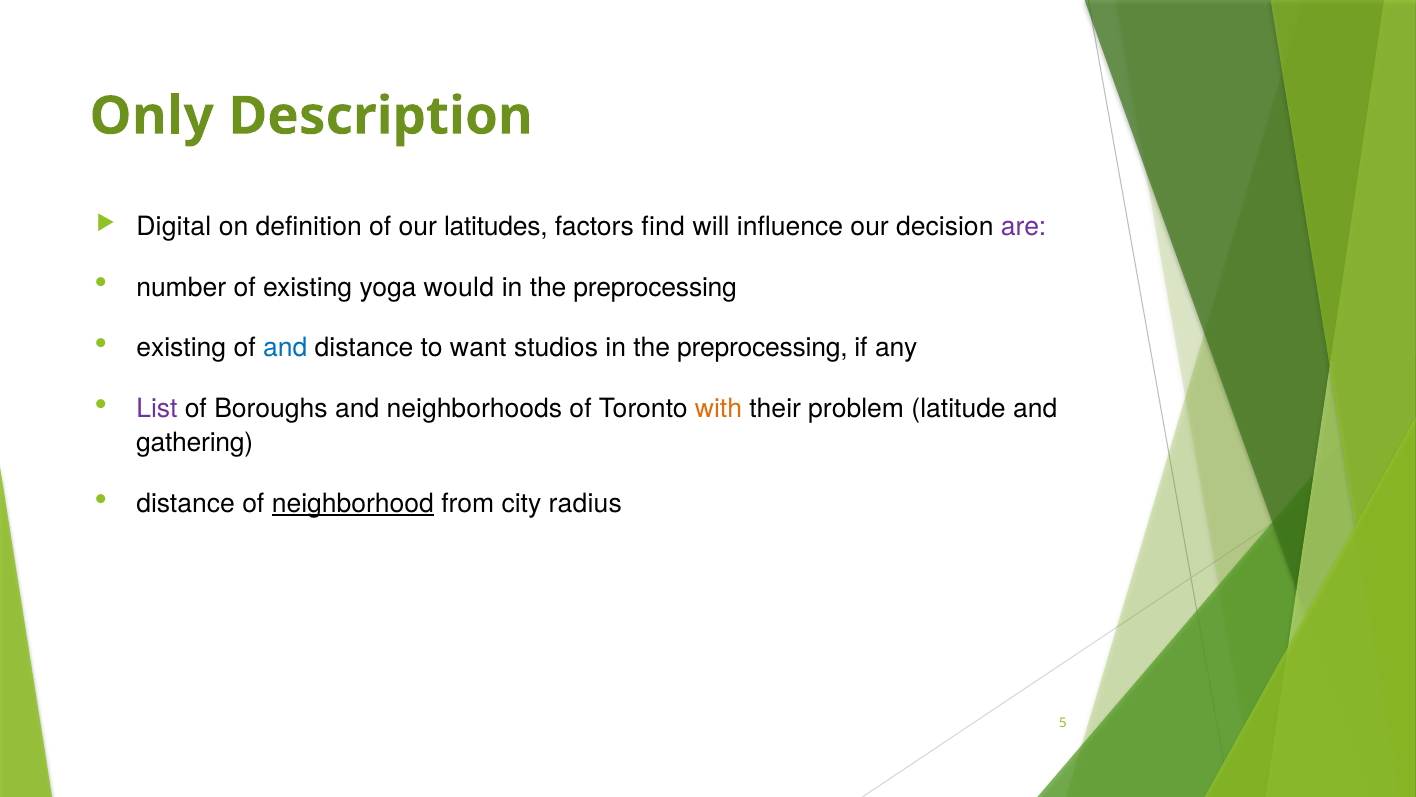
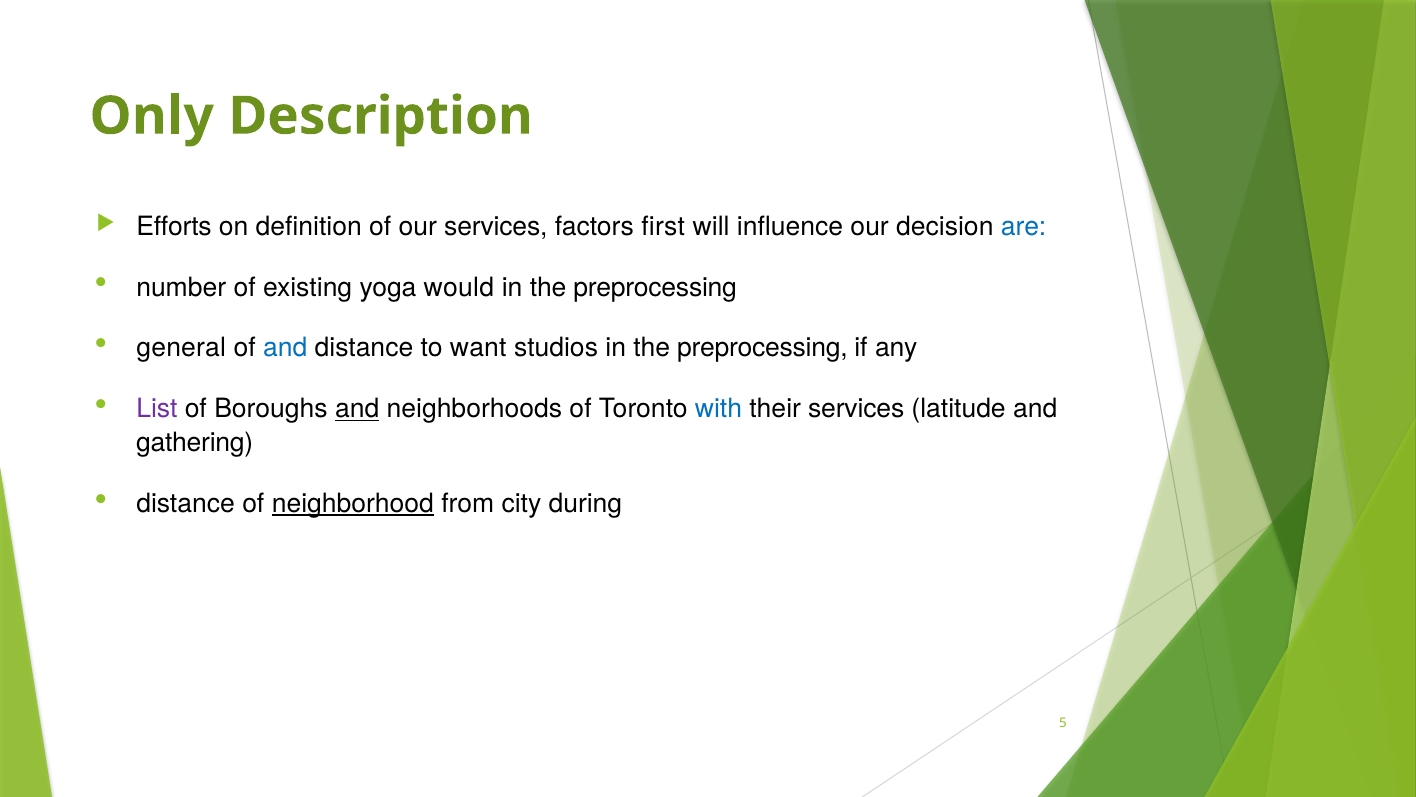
Digital: Digital -> Efforts
our latitudes: latitudes -> services
find: find -> first
are colour: purple -> blue
existing at (181, 348): existing -> general
and at (357, 409) underline: none -> present
with colour: orange -> blue
their problem: problem -> services
radius: radius -> during
